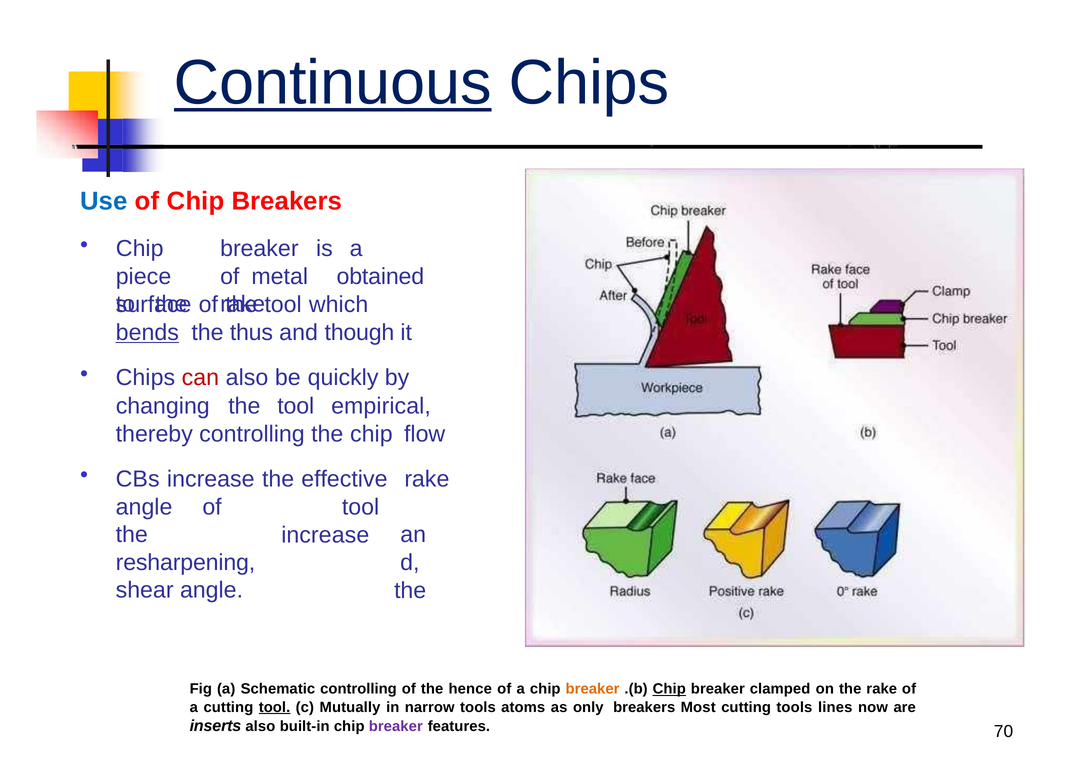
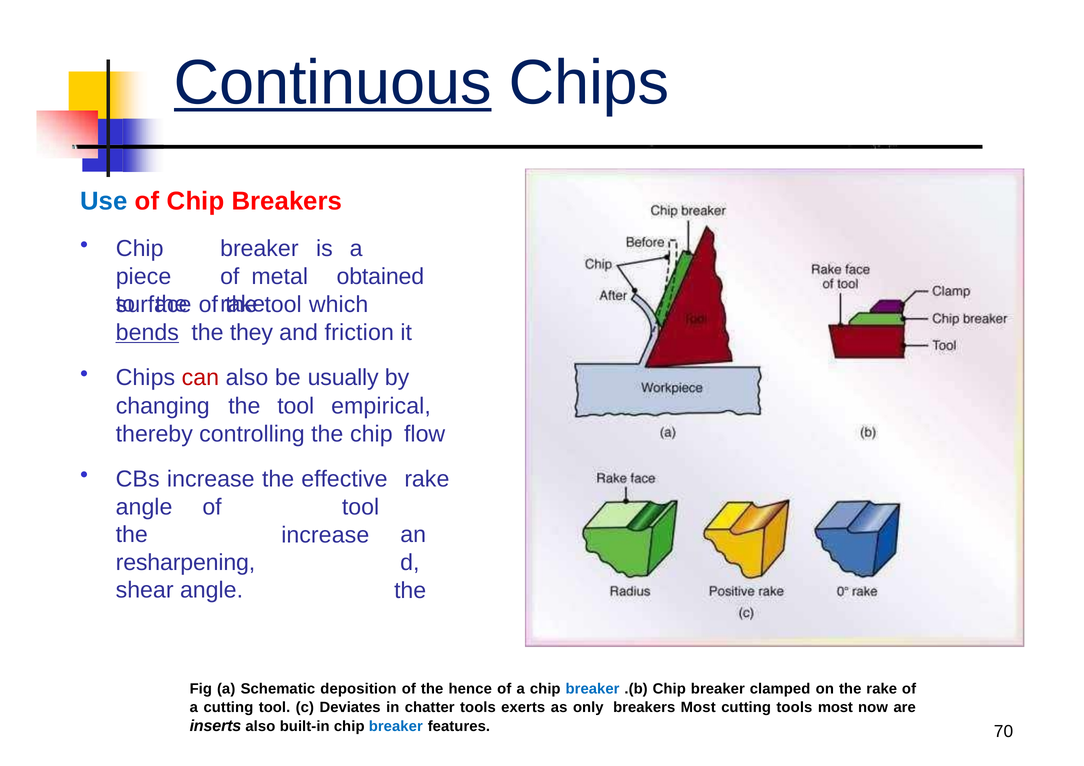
thus: thus -> they
though: though -> friction
quickly: quickly -> usually
Schematic controlling: controlling -> deposition
breaker at (593, 689) colour: orange -> blue
Chip at (669, 689) underline: present -> none
tool at (275, 707) underline: present -> none
Mutually: Mutually -> Deviates
narrow: narrow -> chatter
atoms: atoms -> exerts
tools lines: lines -> most
breaker at (396, 727) colour: purple -> blue
